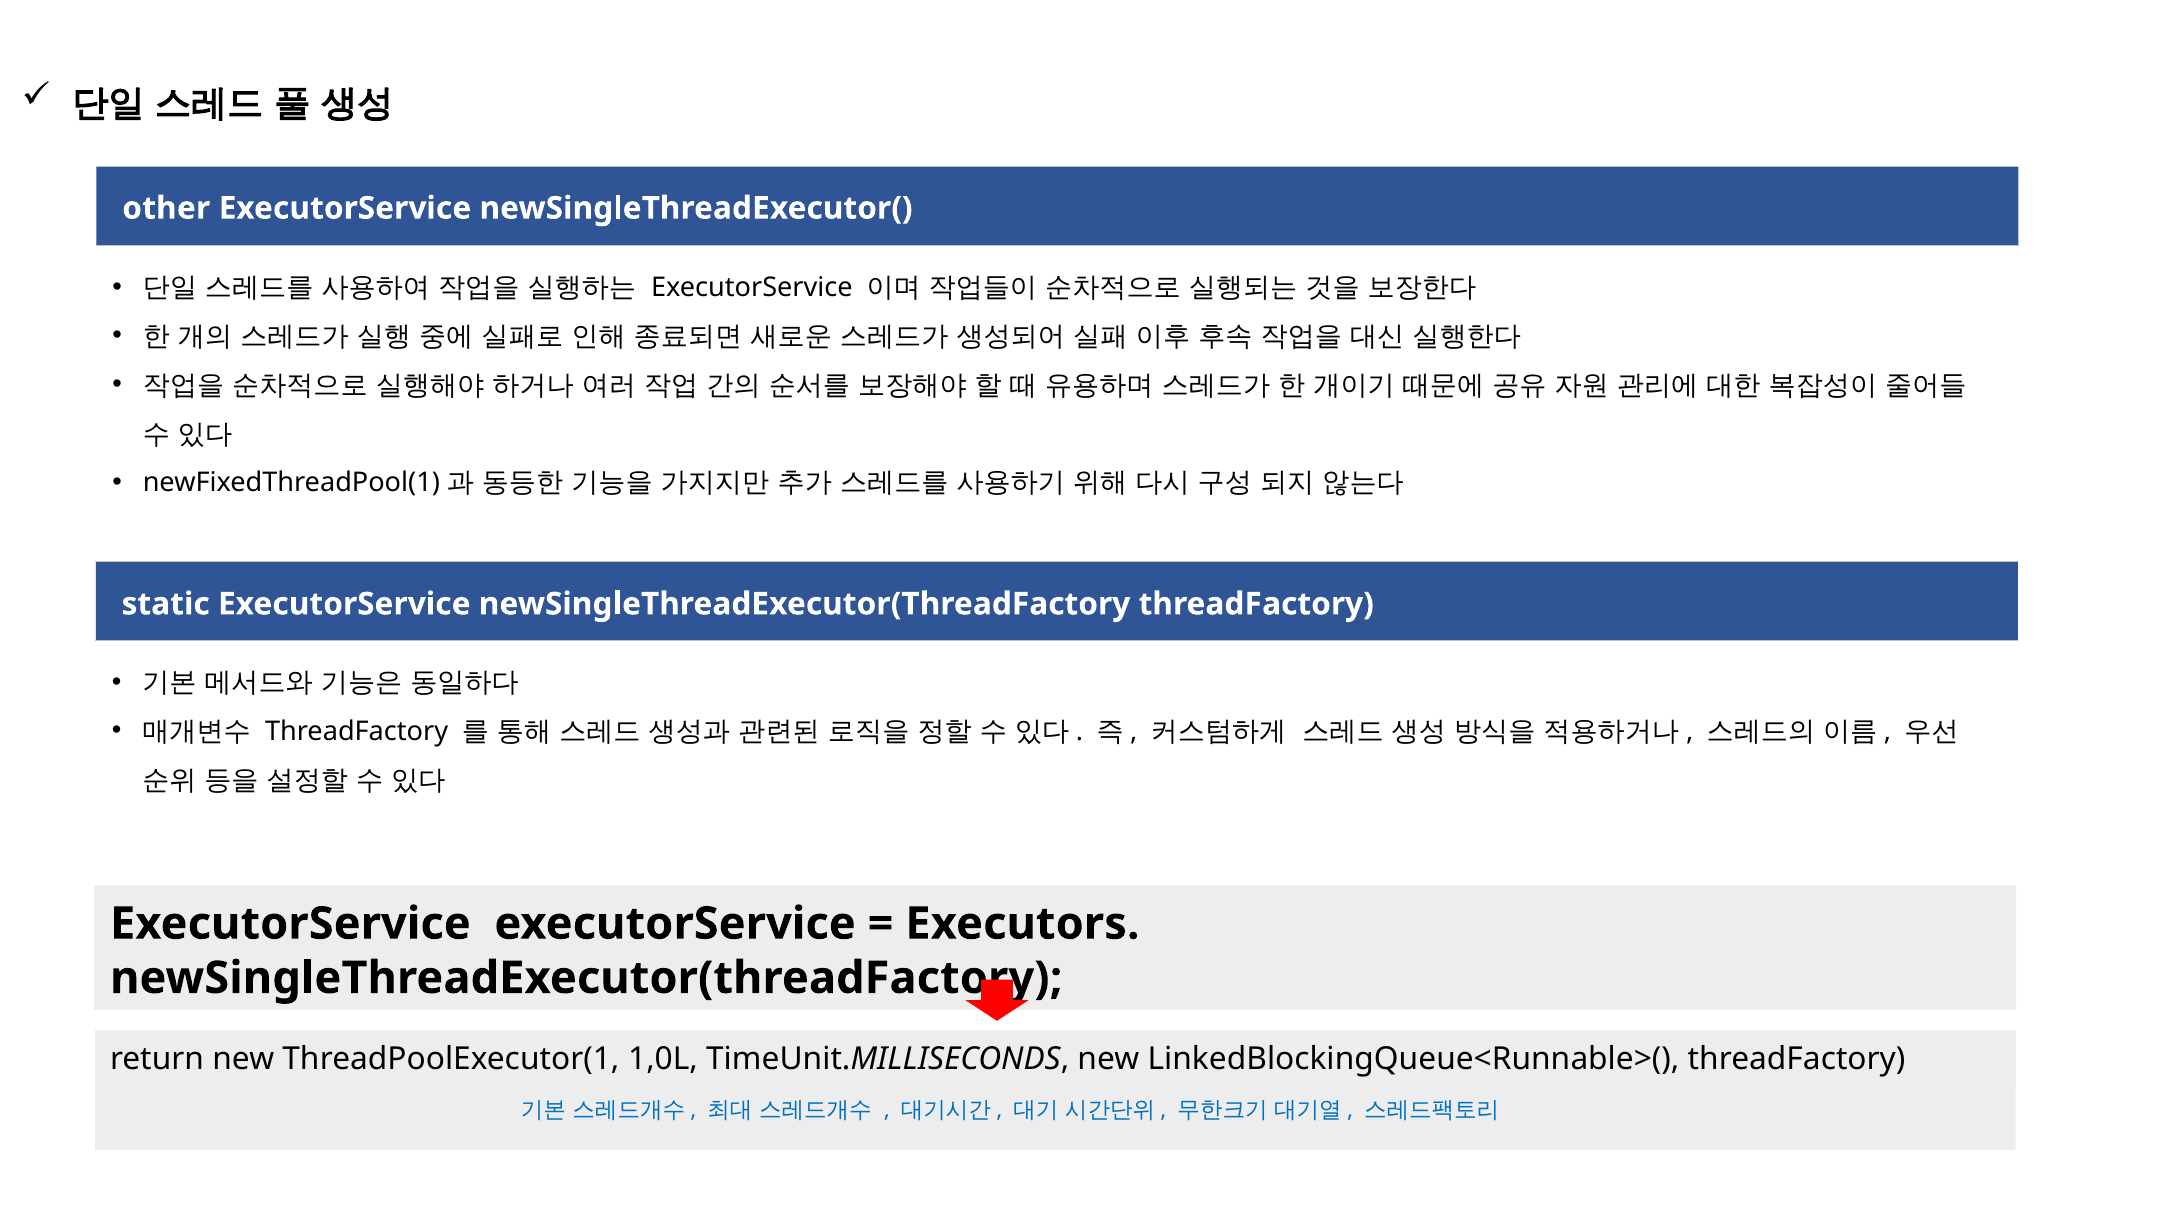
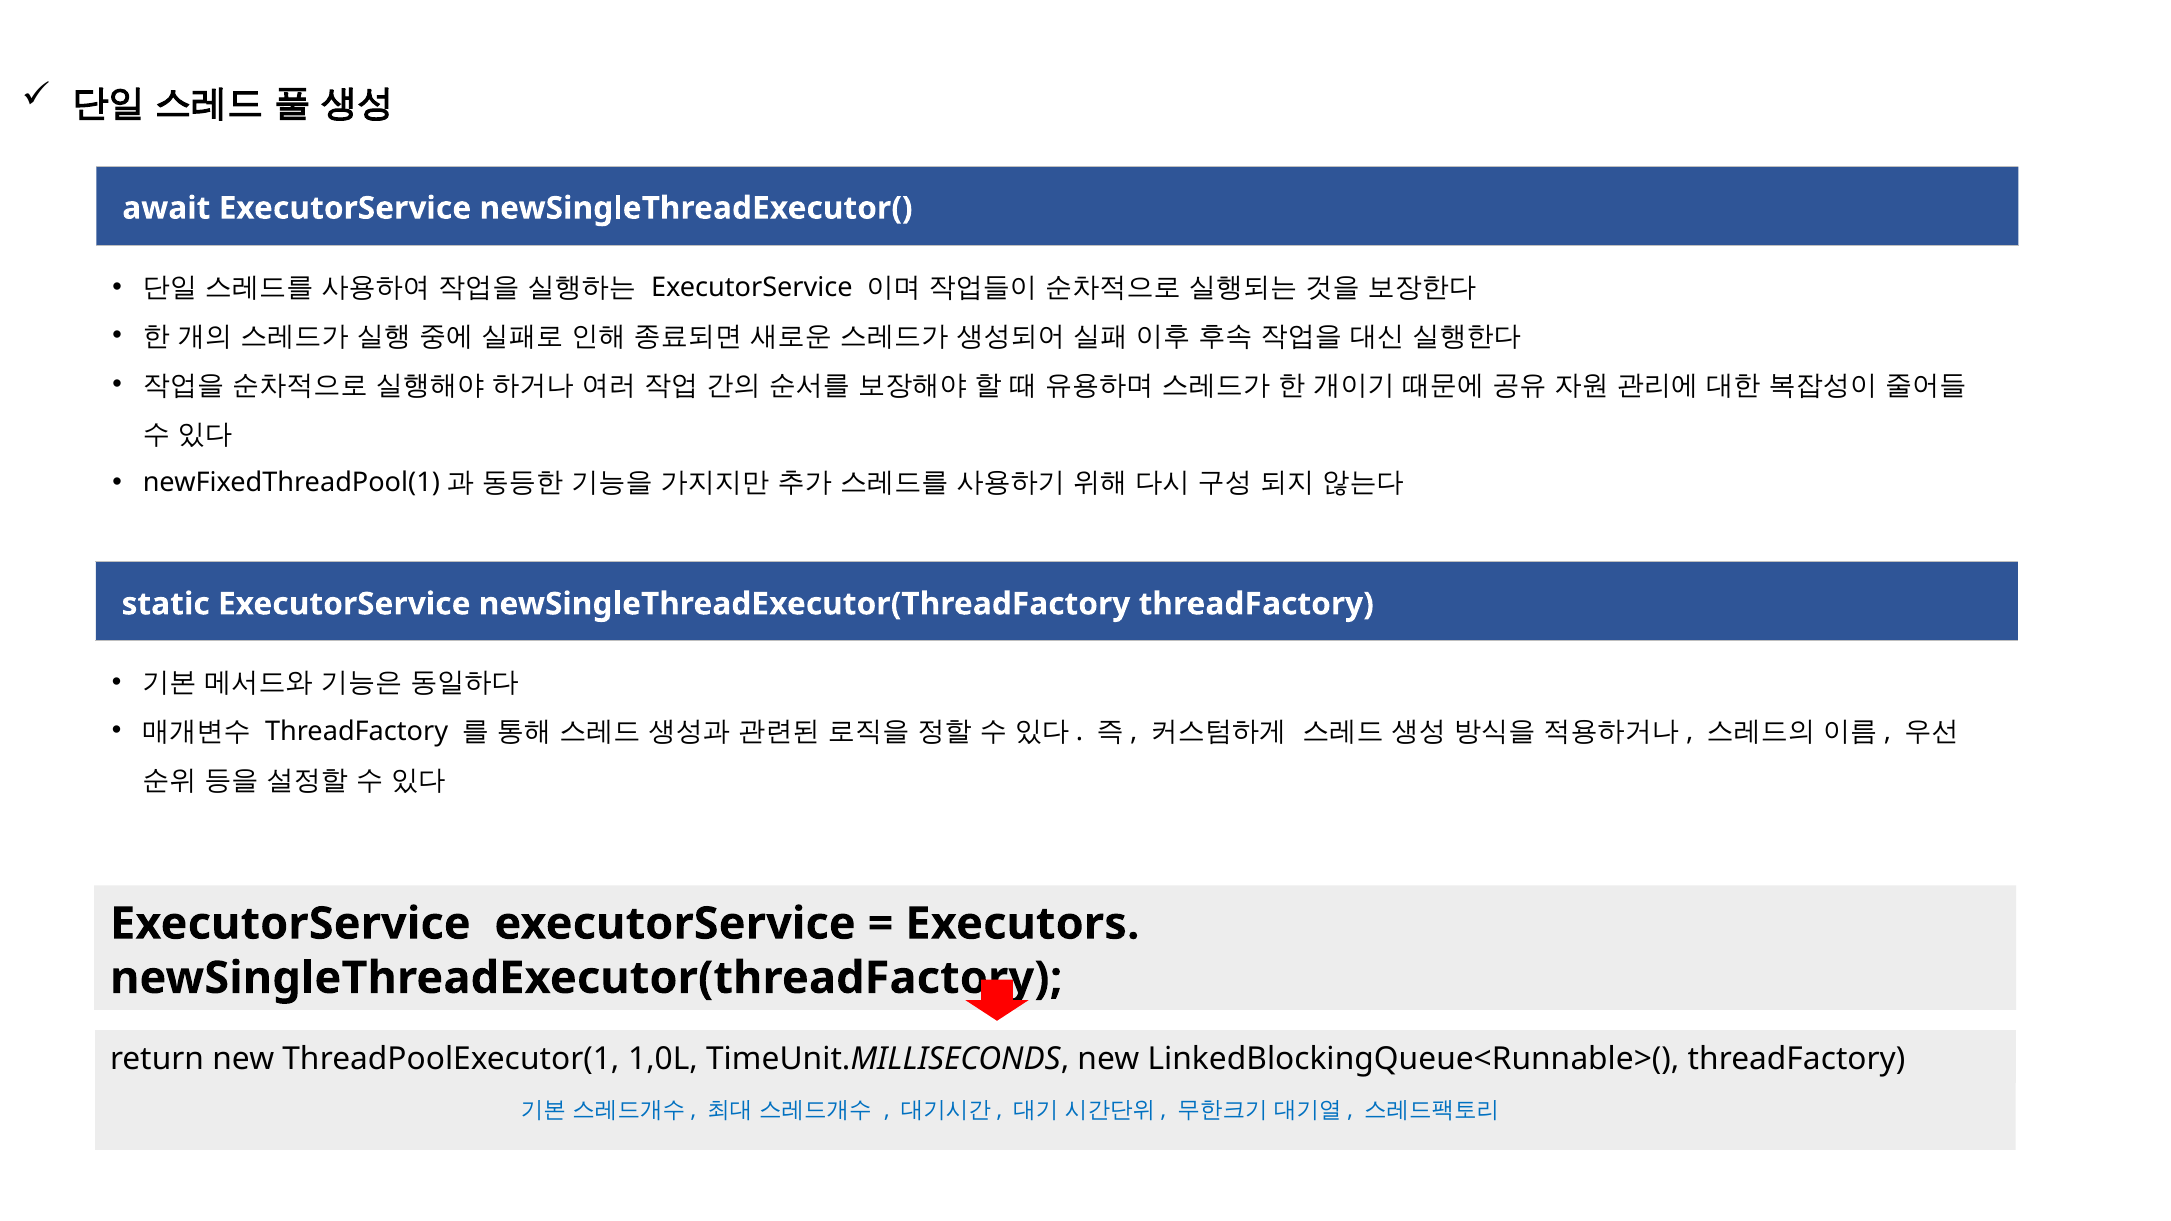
other: other -> await
